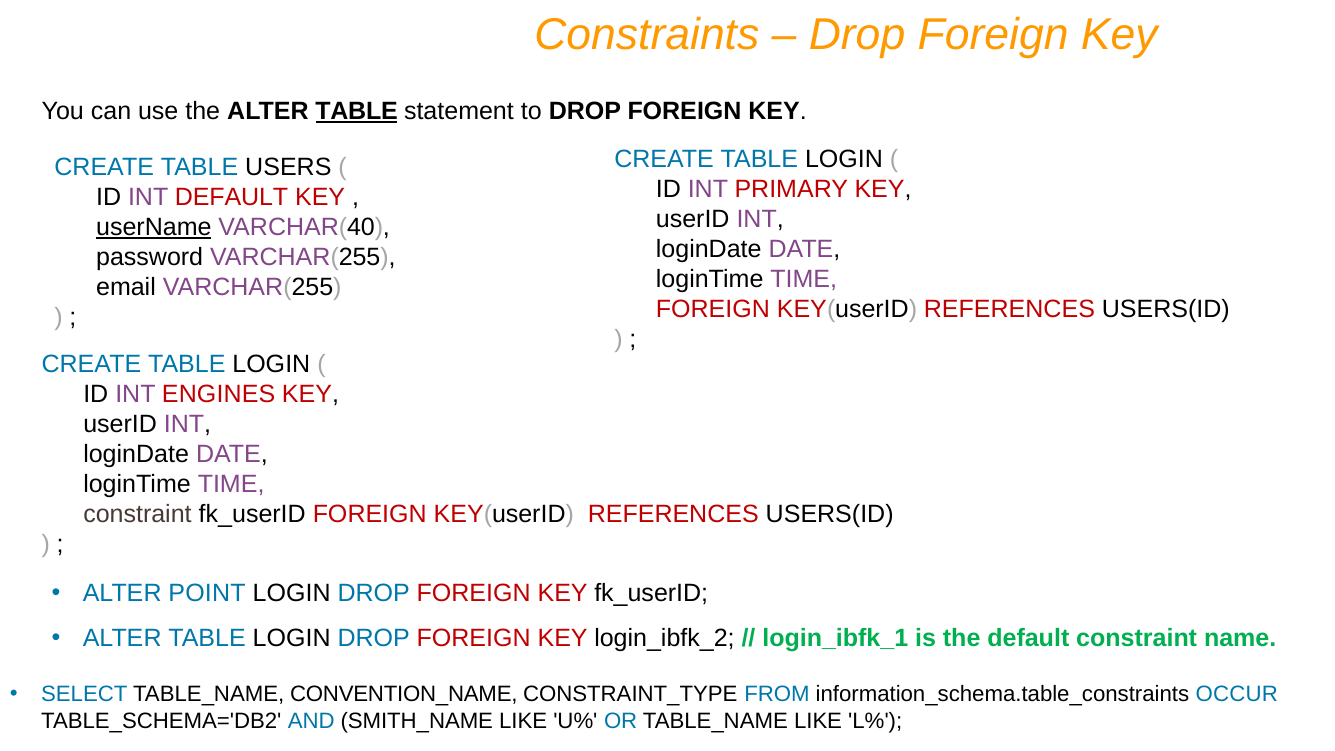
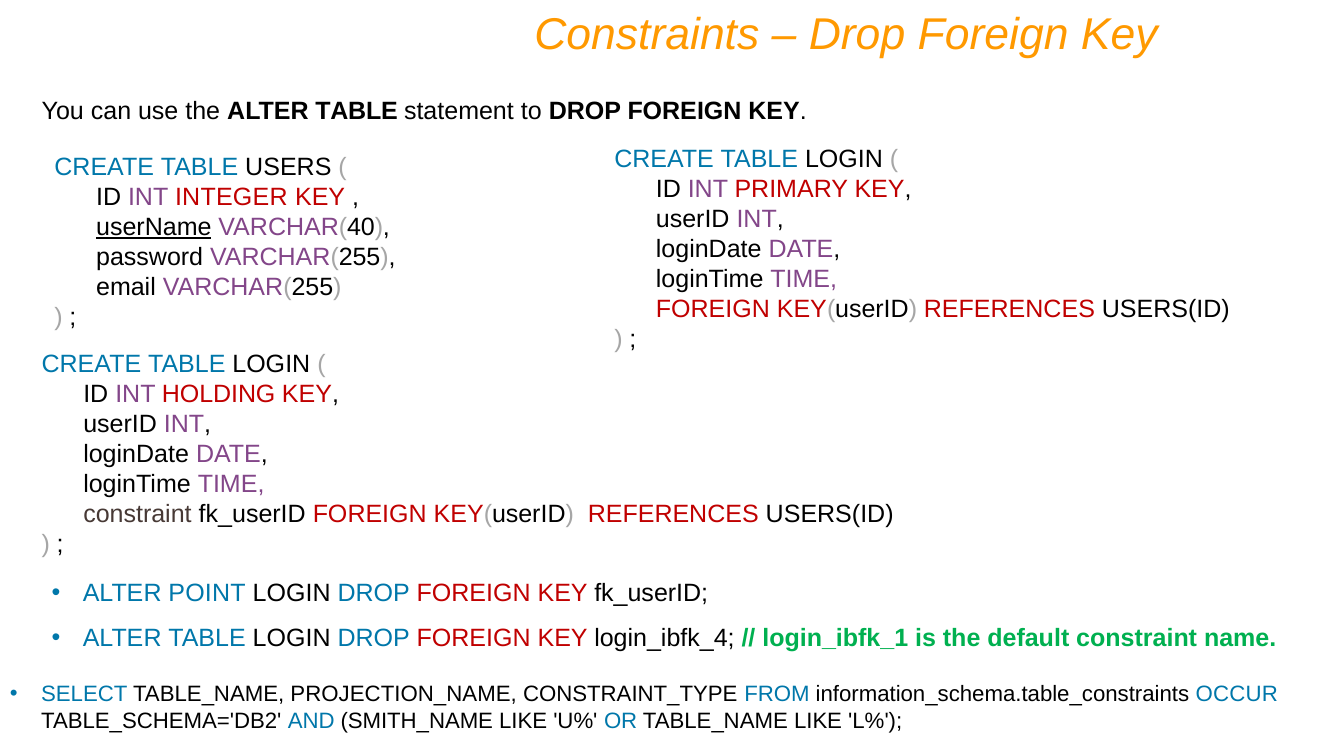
TABLE at (357, 111) underline: present -> none
INT DEFAULT: DEFAULT -> INTEGER
ENGINES: ENGINES -> HOLDING
login_ibfk_2: login_ibfk_2 -> login_ibfk_4
CONVENTION_NAME: CONVENTION_NAME -> PROJECTION_NAME
